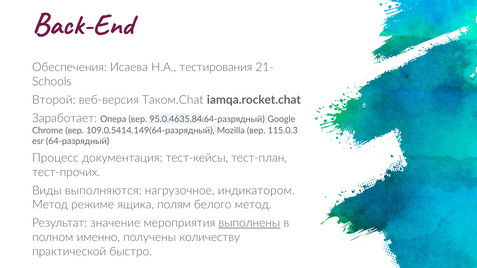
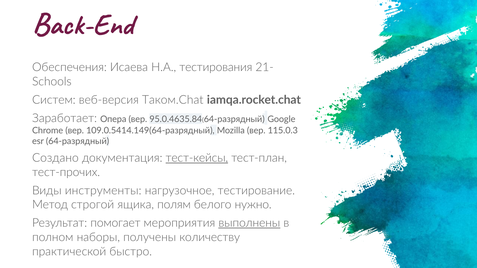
Второй: Второй -> Систем
Процесс: Процесс -> Создано
тест-кейсы underline: none -> present
выполняются: выполняются -> инструменты
индикатором: индикатором -> тестирование
режиме: режиме -> строгой
белого метод: метод -> нужно
значение: значение -> помогает
именно: именно -> наборы
